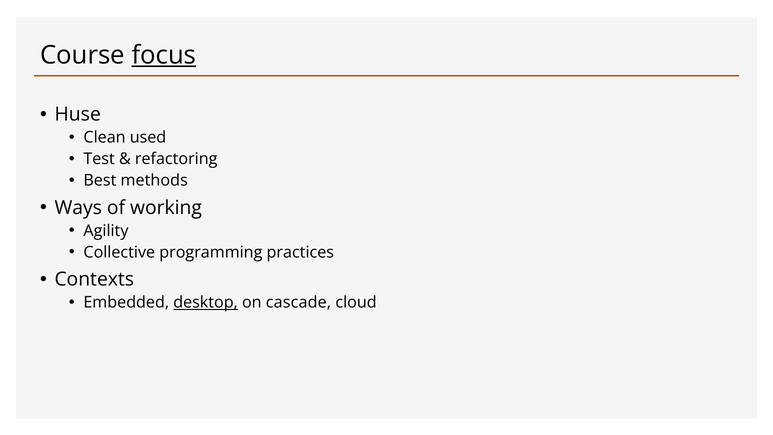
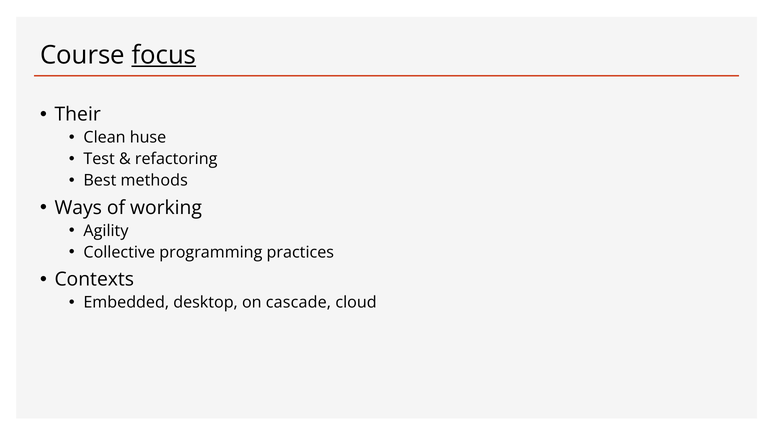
Huse: Huse -> Their
used: used -> huse
desktop underline: present -> none
